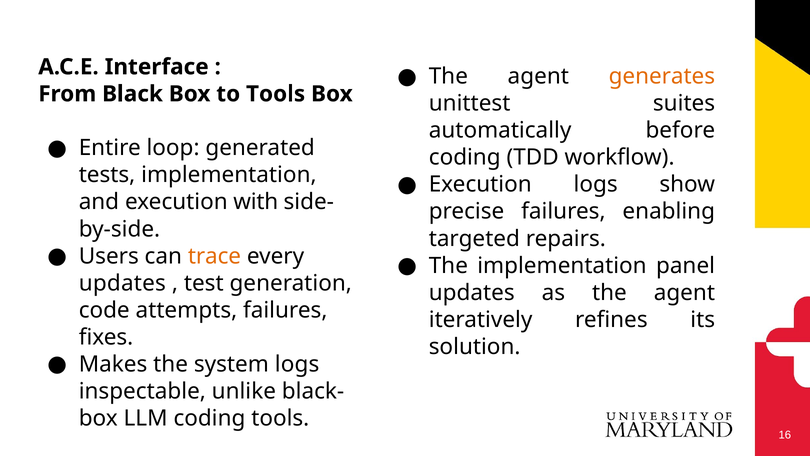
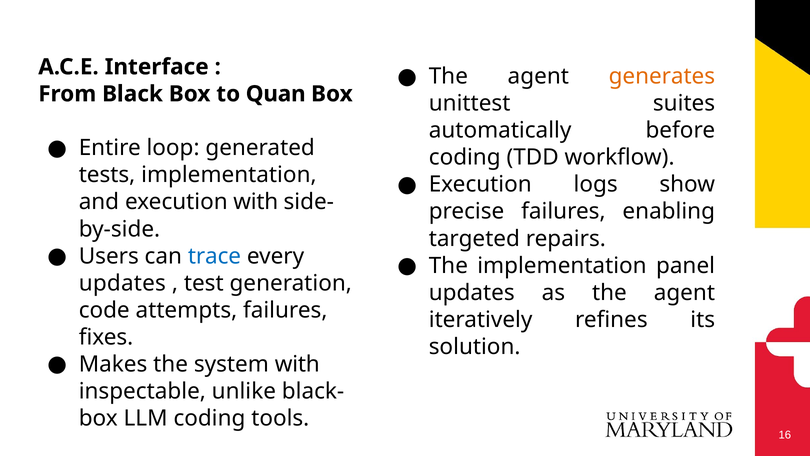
to Tools: Tools -> Quan
trace colour: orange -> blue
system logs: logs -> with
